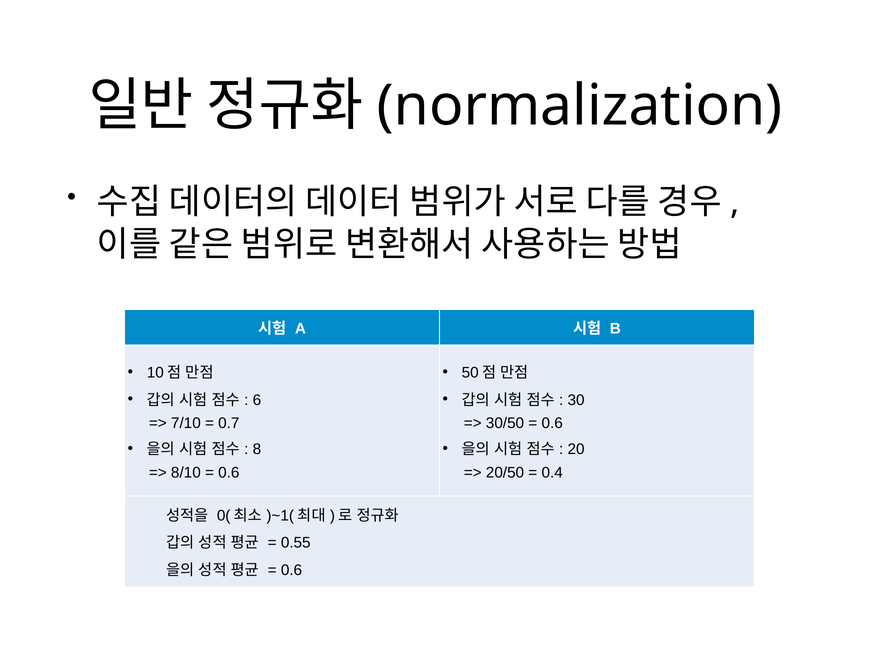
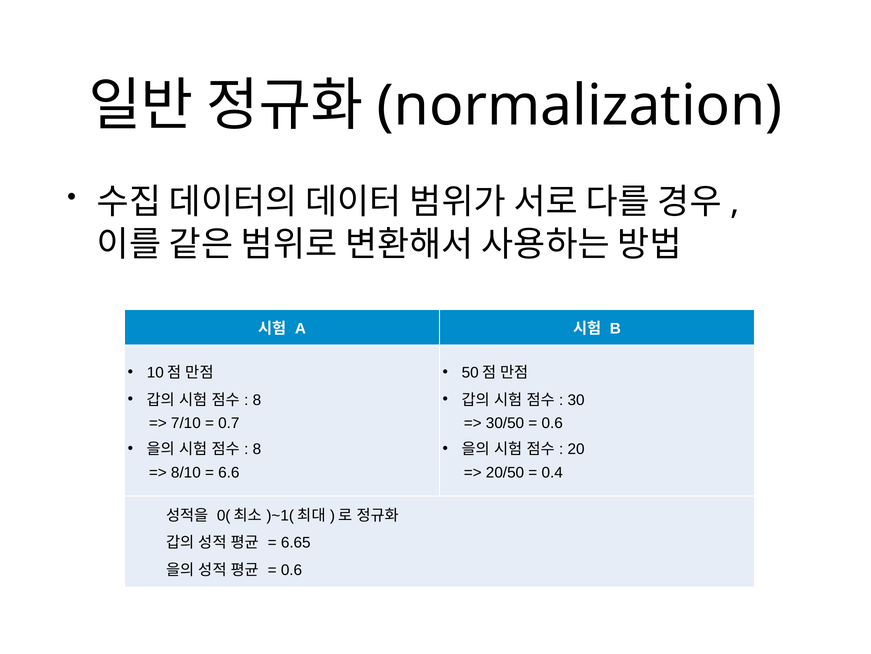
6 at (257, 400): 6 -> 8
0.6 at (229, 472): 0.6 -> 6.6
0.55: 0.55 -> 6.65
